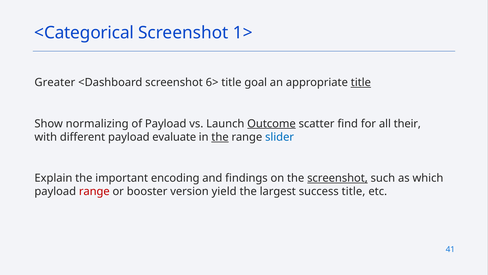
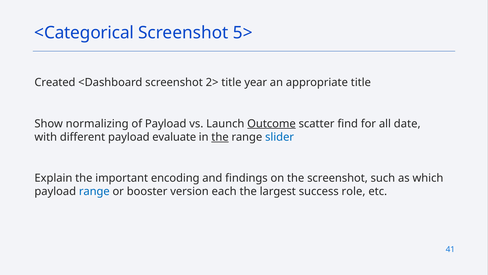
1>: 1> -> 5>
Greater: Greater -> Created
6>: 6> -> 2>
goal: goal -> year
title at (361, 82) underline: present -> none
their: their -> date
screenshot at (337, 178) underline: present -> none
range at (94, 191) colour: red -> blue
yield: yield -> each
success title: title -> role
